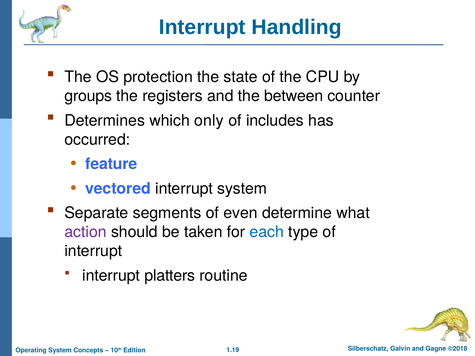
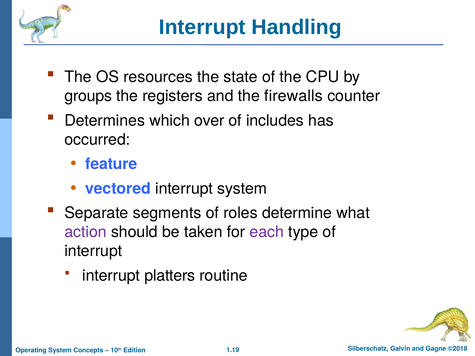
protection: protection -> resources
between: between -> firewalls
only: only -> over
even: even -> roles
each colour: blue -> purple
